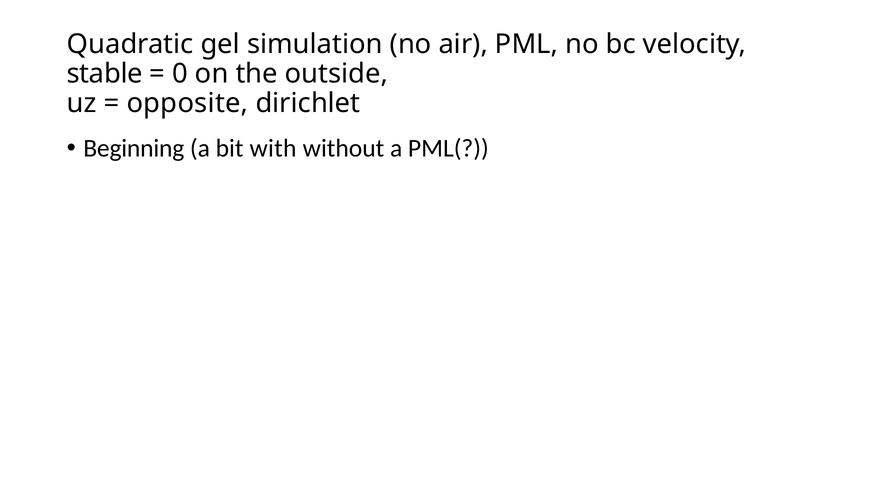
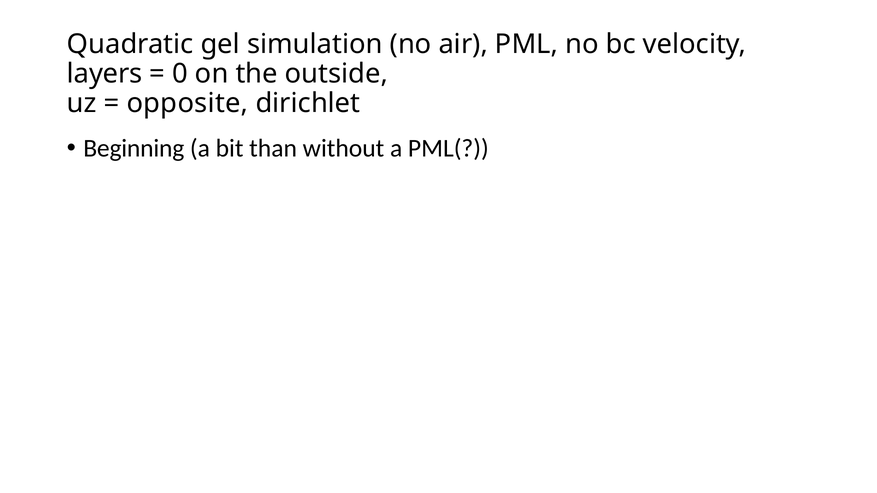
stable: stable -> layers
with: with -> than
